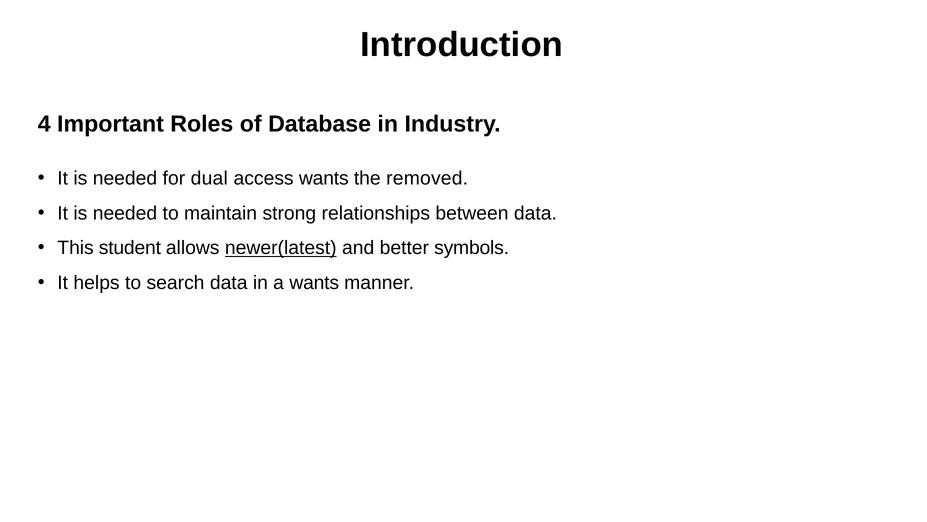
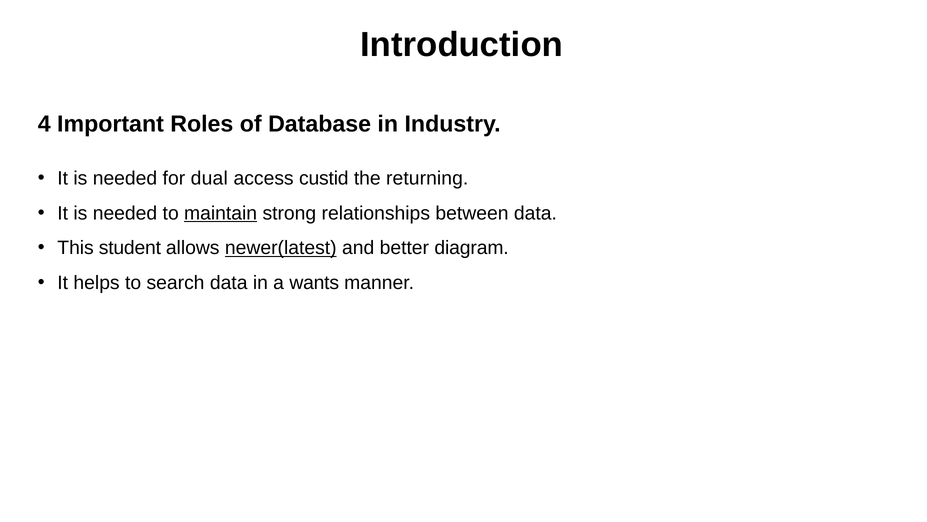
access wants: wants -> custid
removed: removed -> returning
maintain underline: none -> present
symbols: symbols -> diagram
